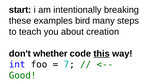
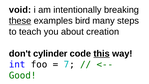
start: start -> void
these underline: none -> present
whether: whether -> cylinder
